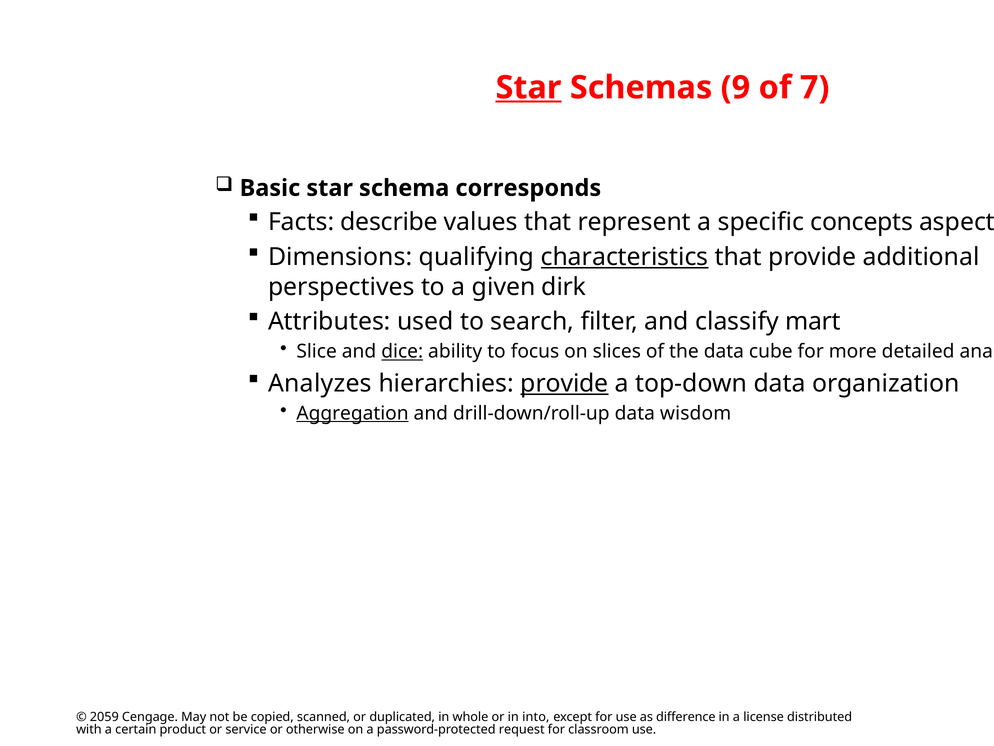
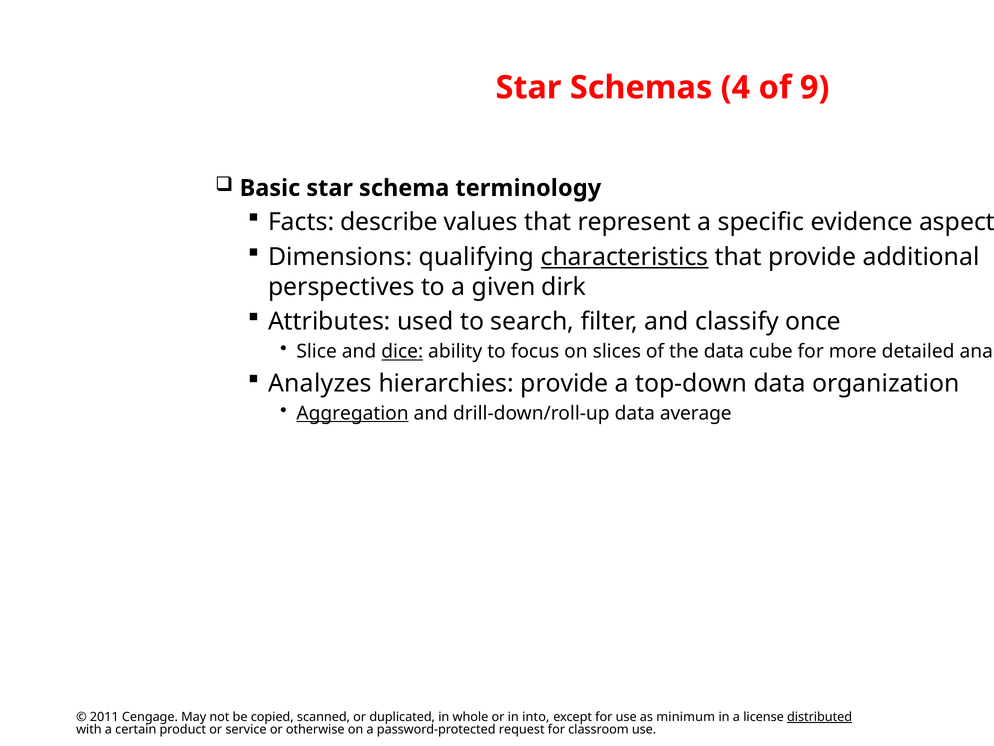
Star at (528, 88) underline: present -> none
9: 9 -> 4
7: 7 -> 9
corresponds: corresponds -> terminology
concepts: concepts -> evidence
mart: mart -> once
provide at (564, 383) underline: present -> none
wisdom: wisdom -> average
2059: 2059 -> 2011
difference: difference -> minimum
distributed underline: none -> present
